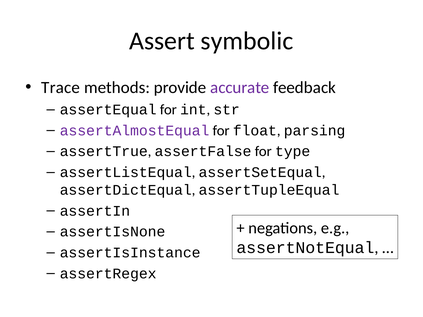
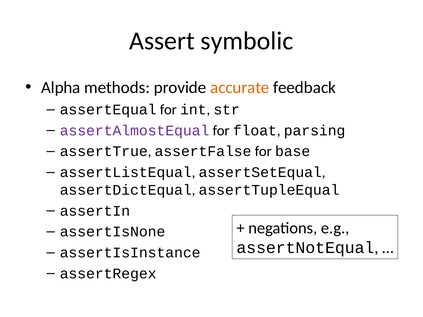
Trace: Trace -> Alpha
accurate colour: purple -> orange
type: type -> base
